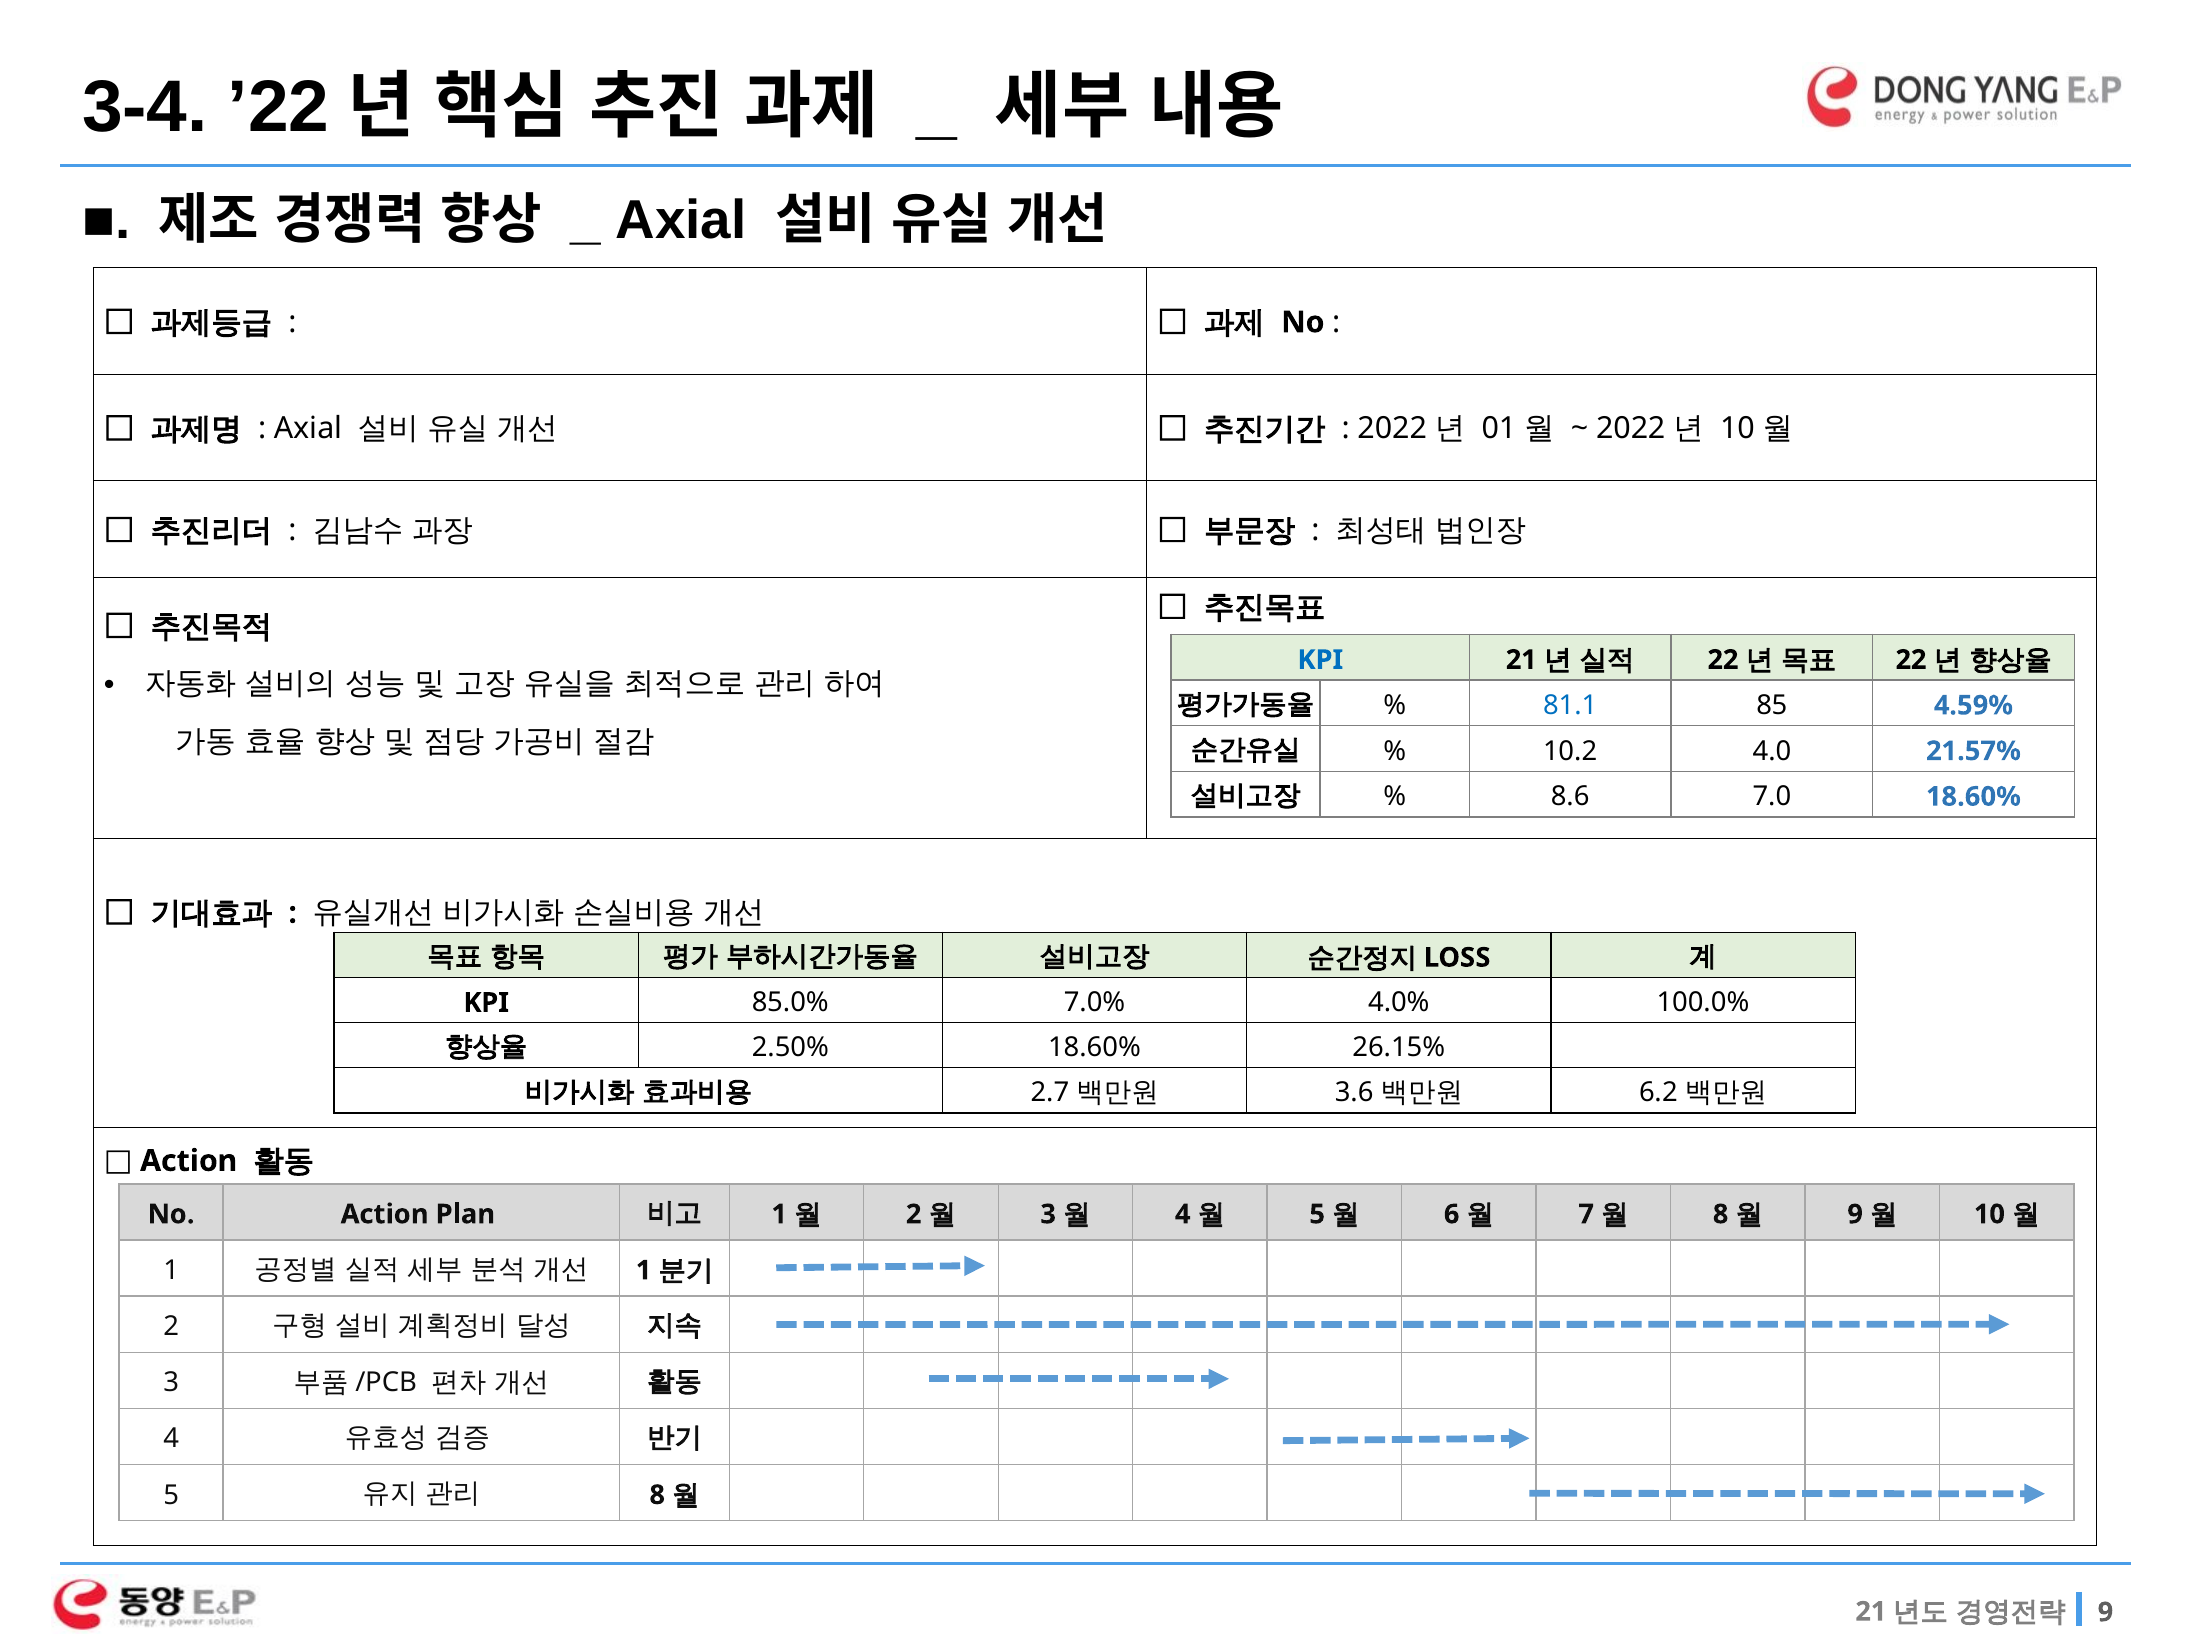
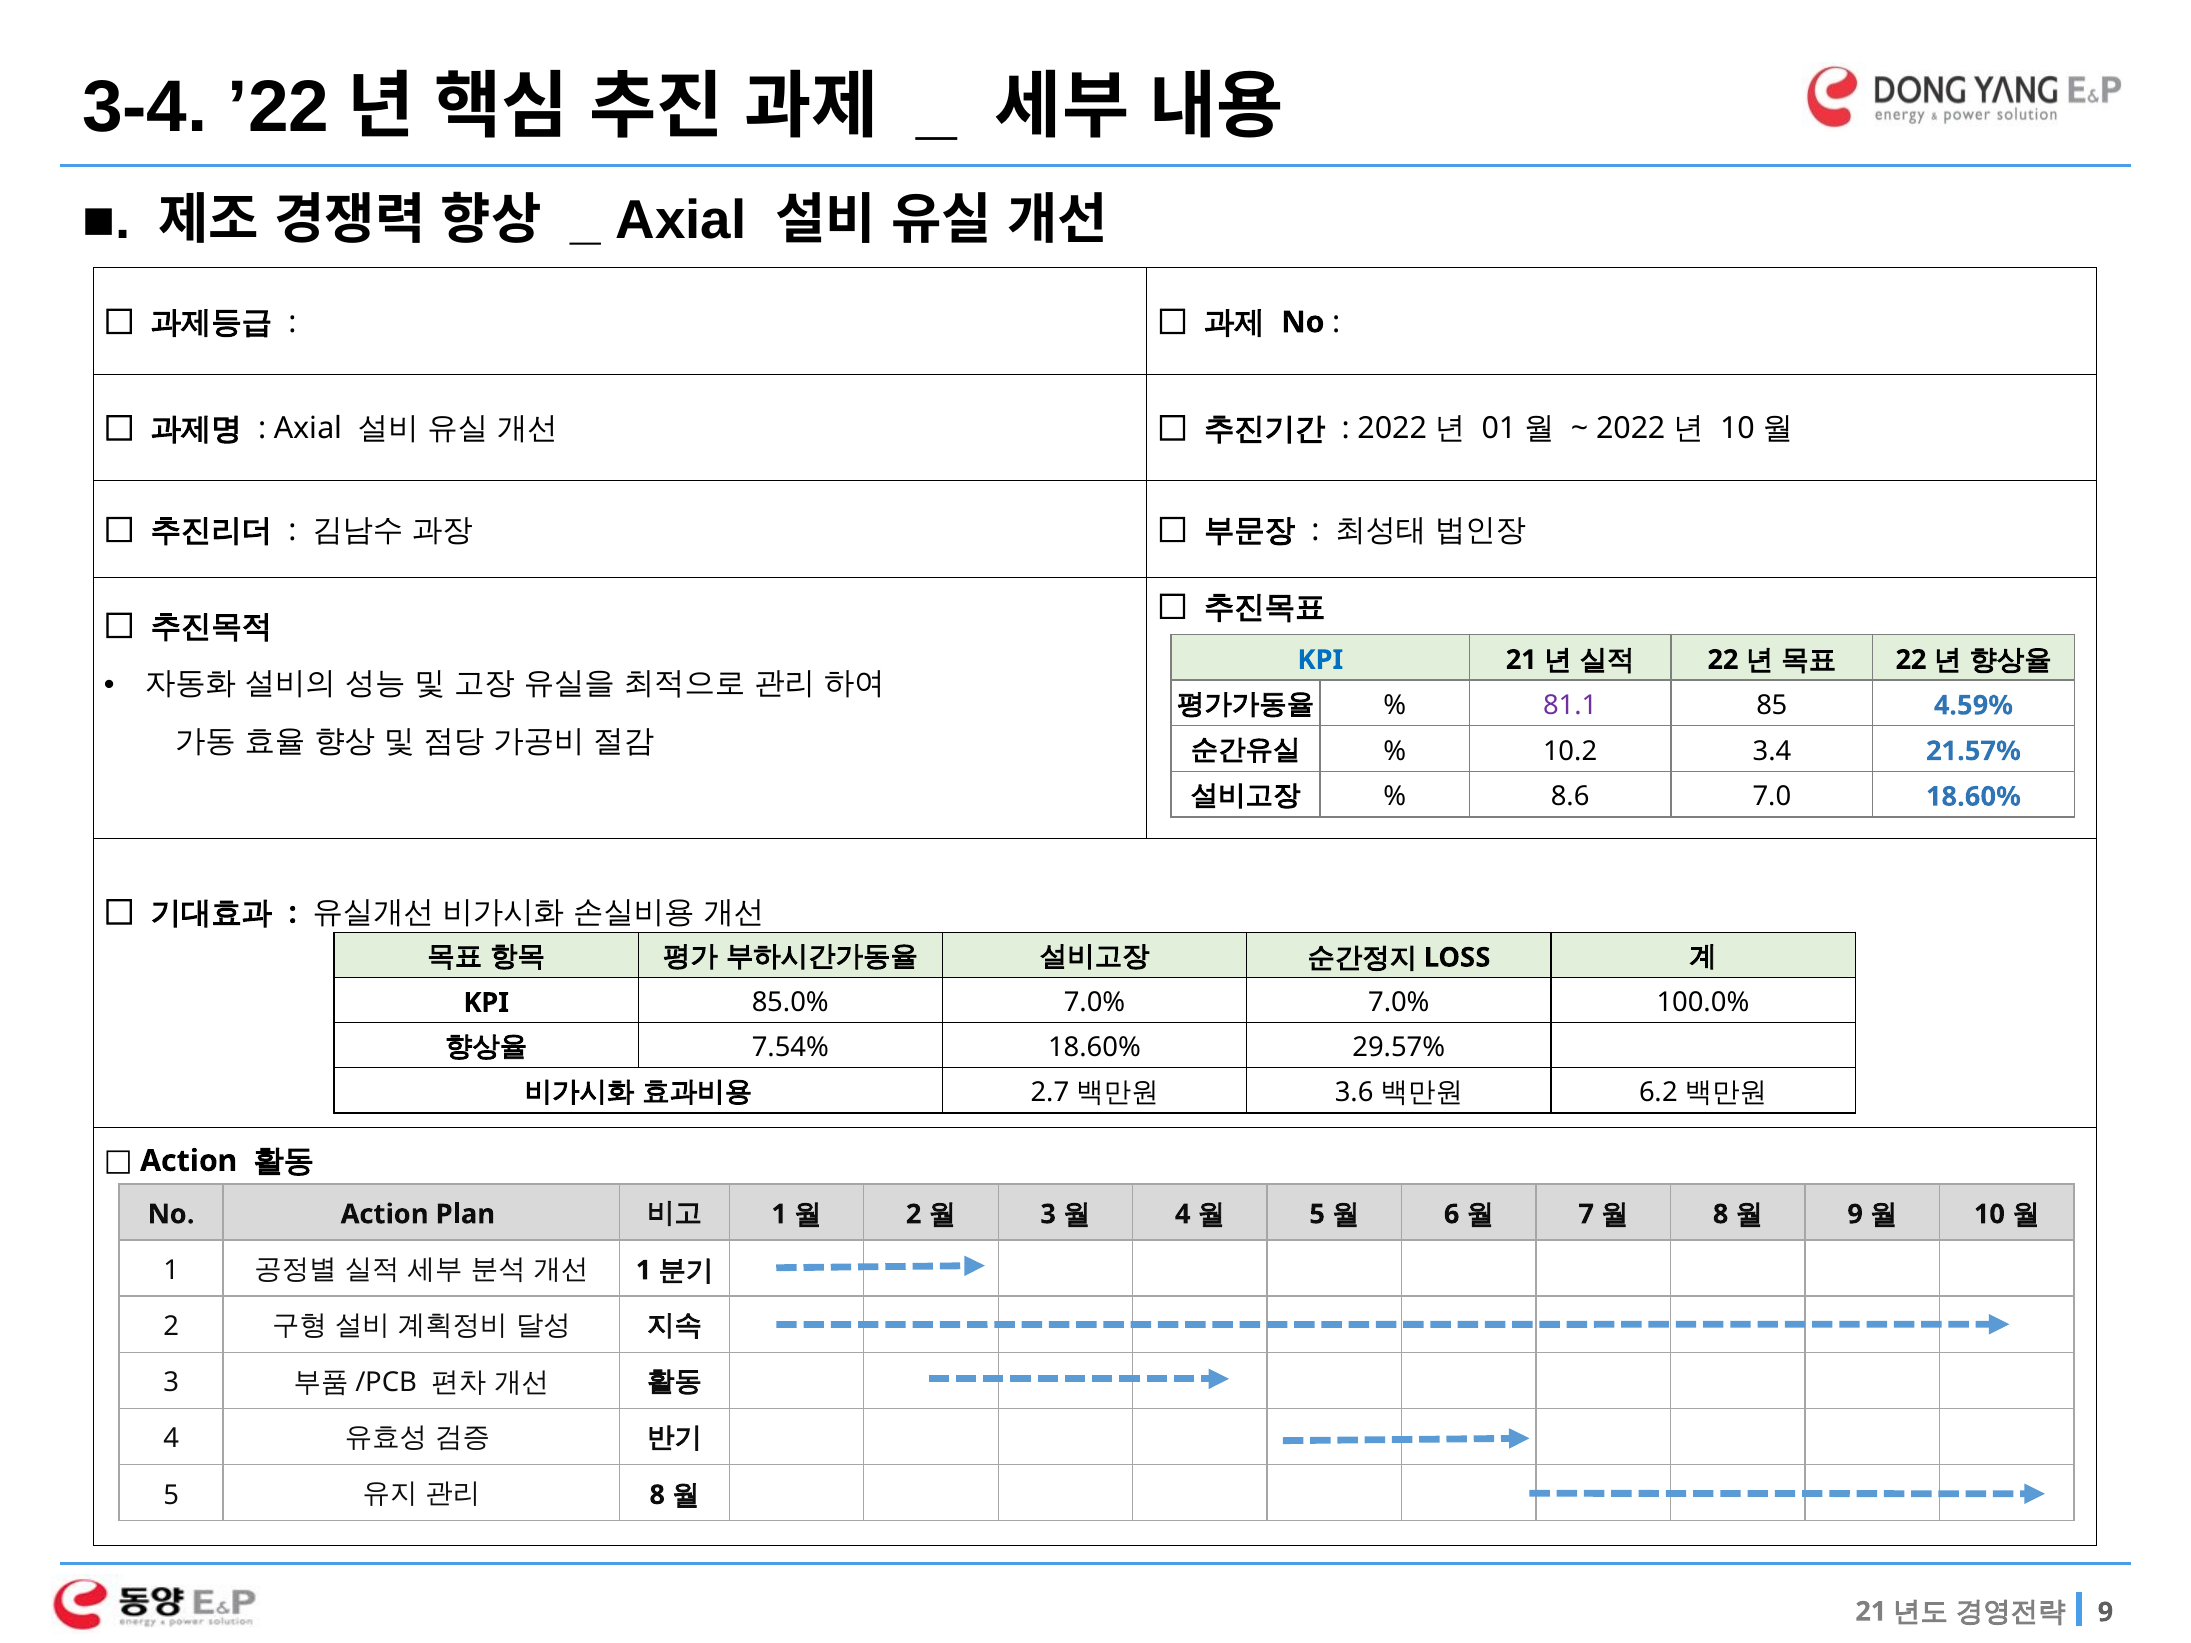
81.1 colour: blue -> purple
4.0: 4.0 -> 3.4
7.0% 4.0%: 4.0% -> 7.0%
2.50%: 2.50% -> 7.54%
26.15%: 26.15% -> 29.57%
